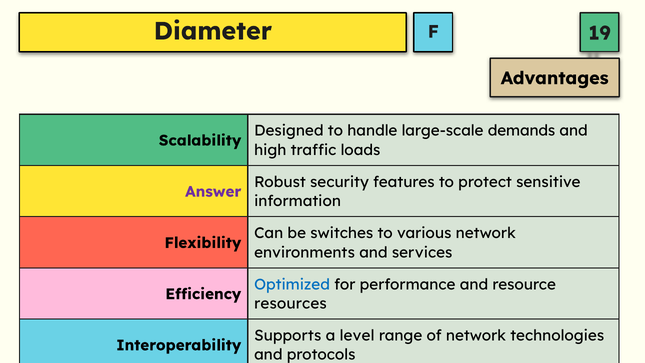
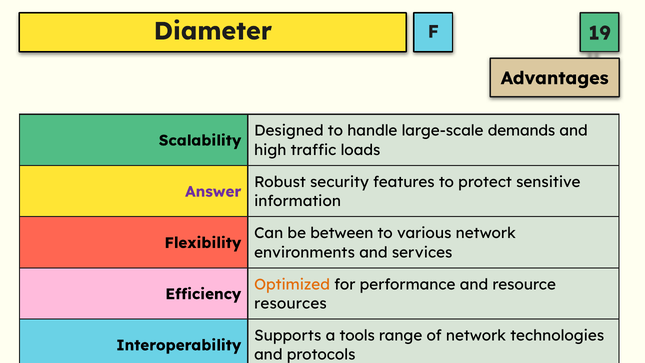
switches: switches -> between
Optimized colour: blue -> orange
level: level -> tools
